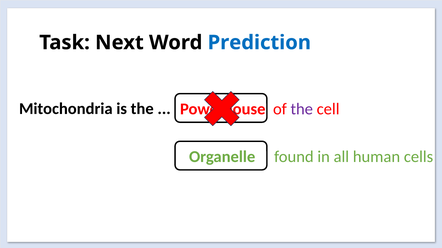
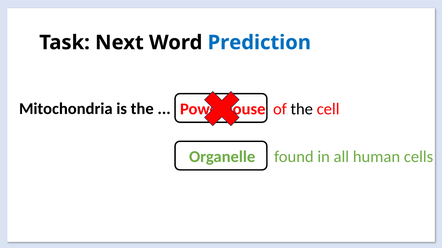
the at (302, 109) colour: purple -> black
